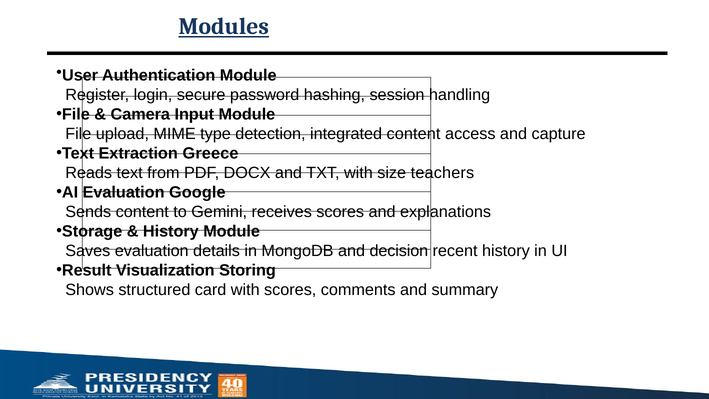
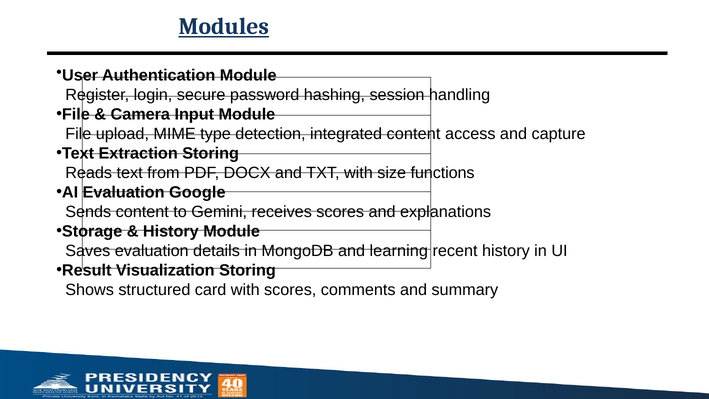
Extraction Greece: Greece -> Storing
teachers: teachers -> functions
decision: decision -> learning
